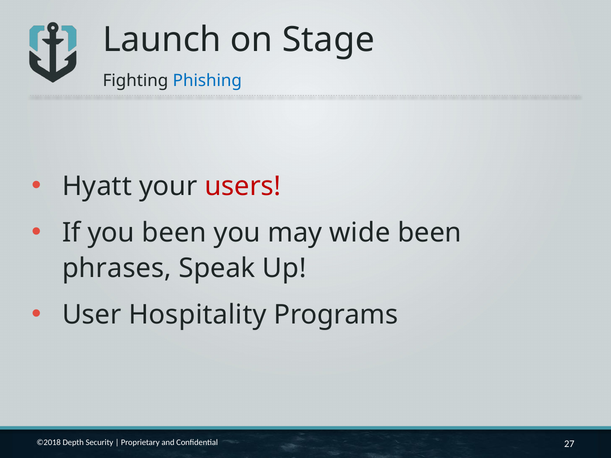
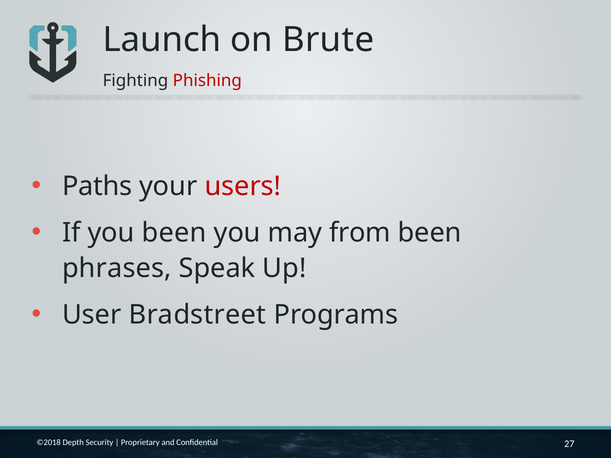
Stage: Stage -> Brute
Phishing colour: blue -> red
Hyatt: Hyatt -> Paths
wide: wide -> from
Hospitality: Hospitality -> Bradstreet
